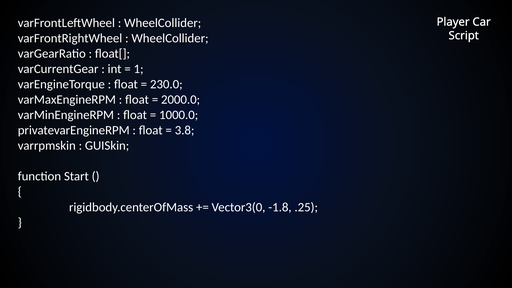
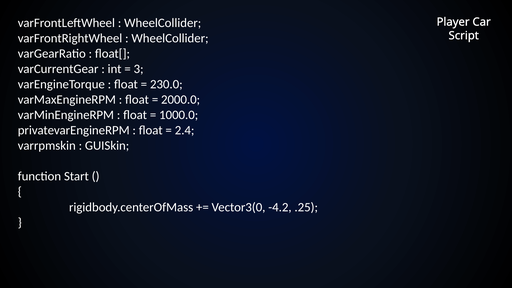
1: 1 -> 3
3.8: 3.8 -> 2.4
-1.8: -1.8 -> -4.2
